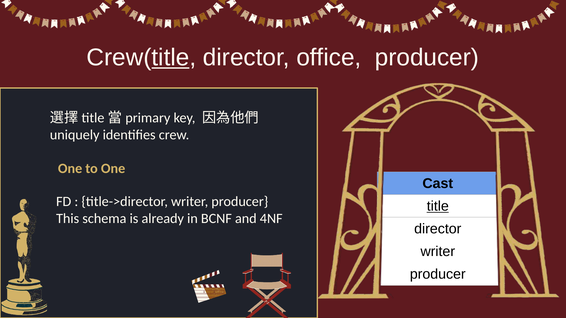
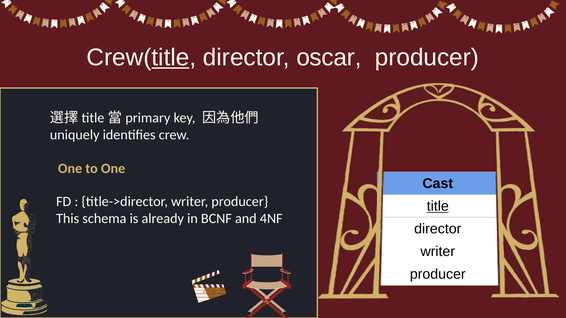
office: office -> oscar
